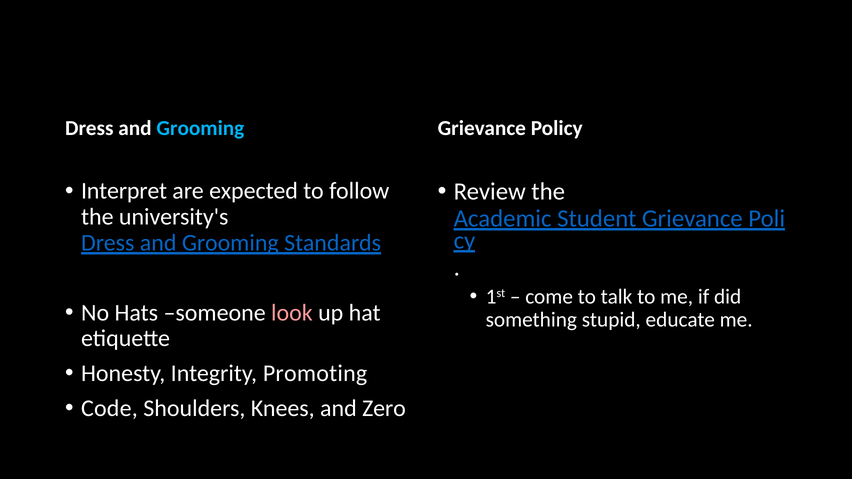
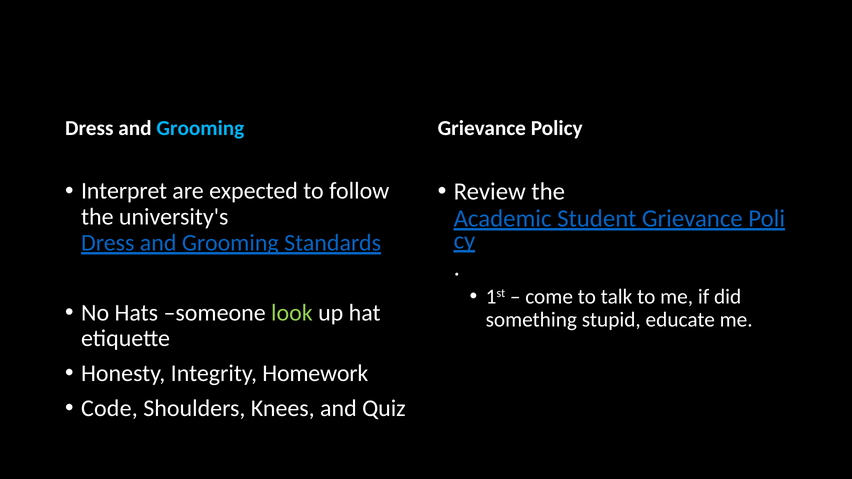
look colour: pink -> light green
Promoting: Promoting -> Homework
Zero: Zero -> Quiz
